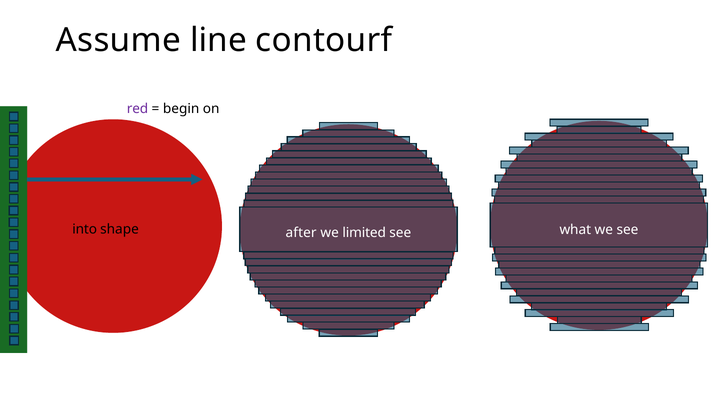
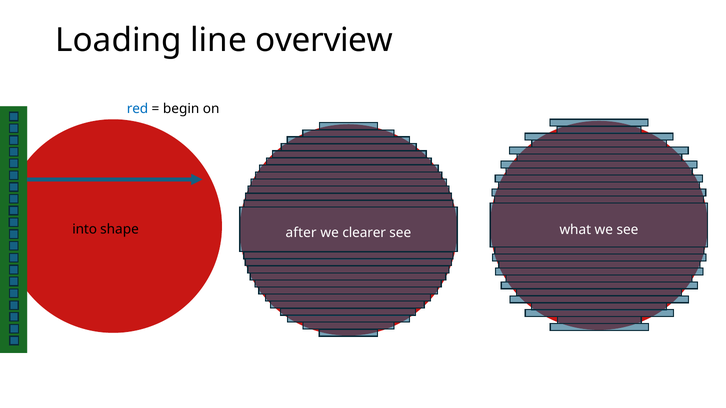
Assume: Assume -> Loading
contourf: contourf -> overview
red colour: purple -> blue
limited: limited -> clearer
